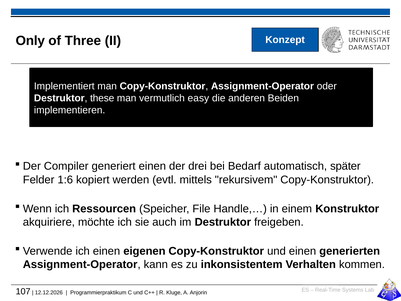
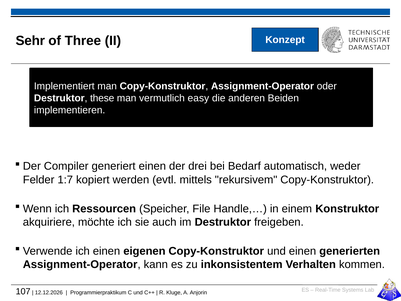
Only: Only -> Sehr
später: später -> weder
1:6: 1:6 -> 1:7
